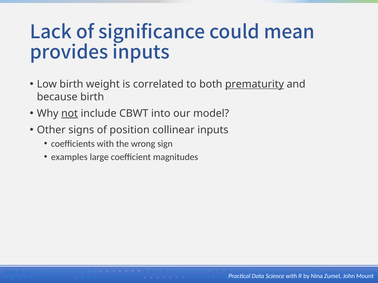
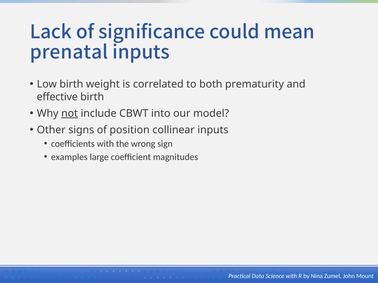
provides: provides -> prenatal
prematurity underline: present -> none
because: because -> effective
